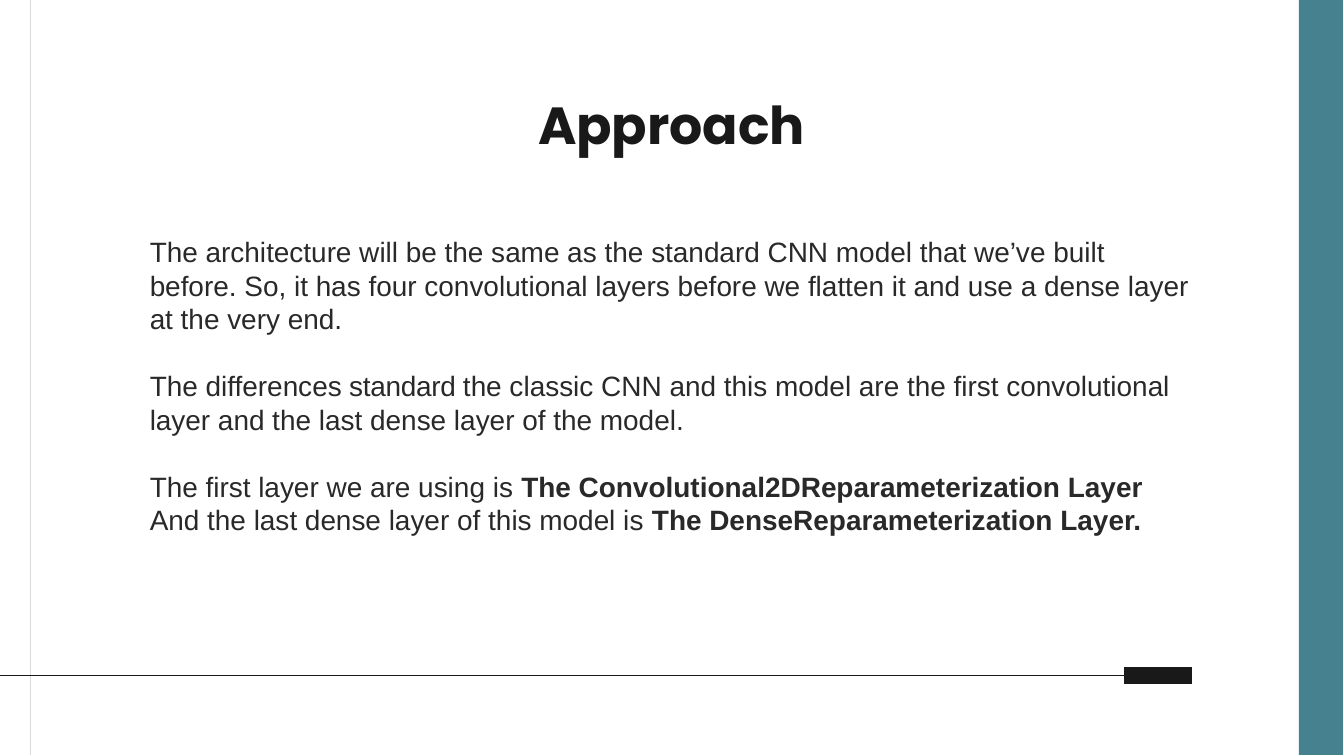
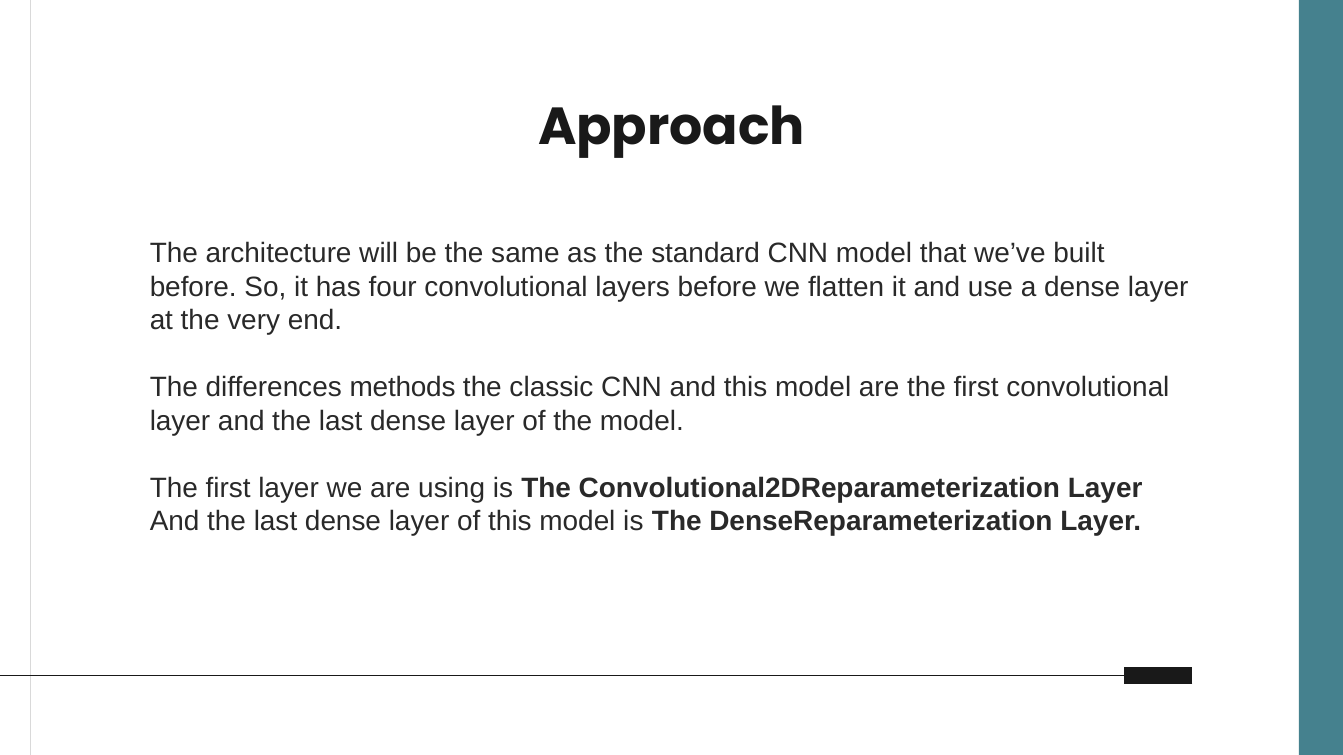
differences standard: standard -> methods
